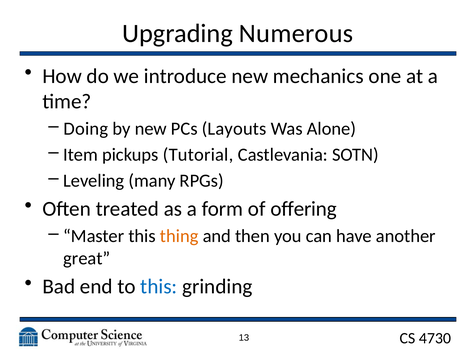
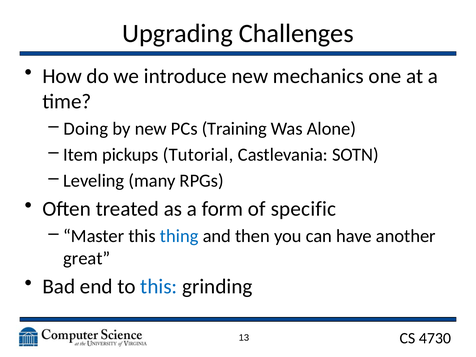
Numerous: Numerous -> Challenges
Layouts: Layouts -> Training
offering: offering -> specific
thing colour: orange -> blue
